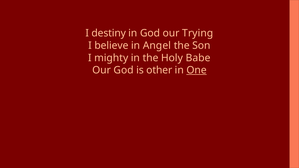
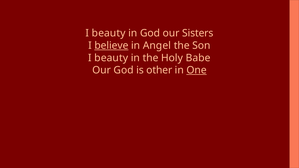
destiny at (109, 33): destiny -> beauty
Trying: Trying -> Sisters
believe underline: none -> present
mighty at (111, 58): mighty -> beauty
